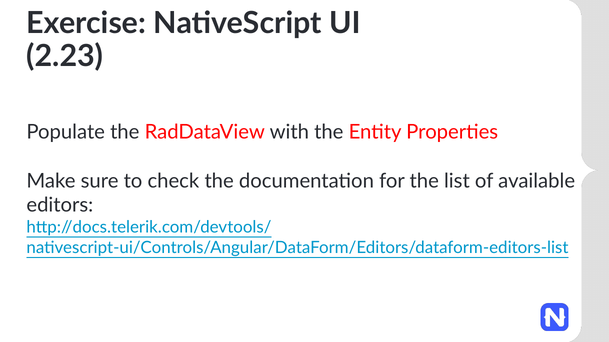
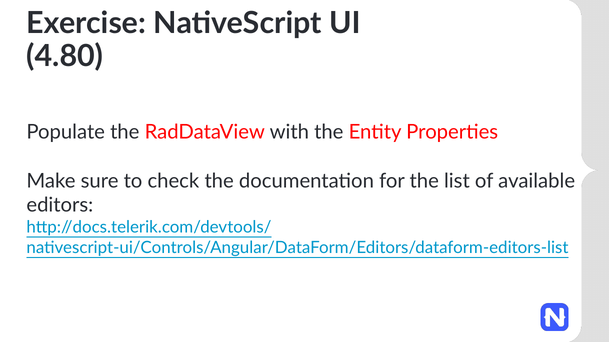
2.23: 2.23 -> 4.80
